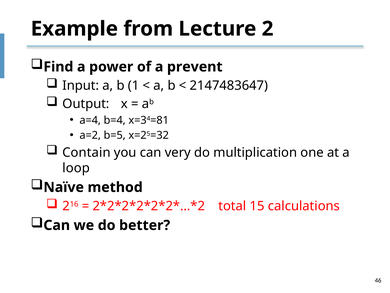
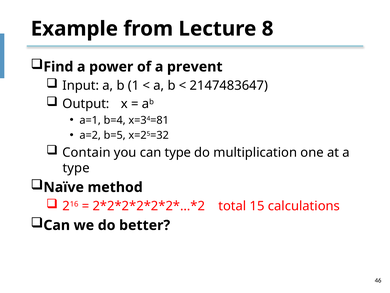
2: 2 -> 8
a=4: a=4 -> a=1
can very: very -> type
loop at (76, 168): loop -> type
